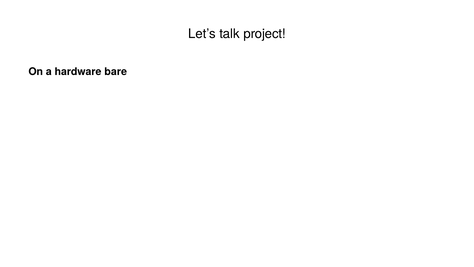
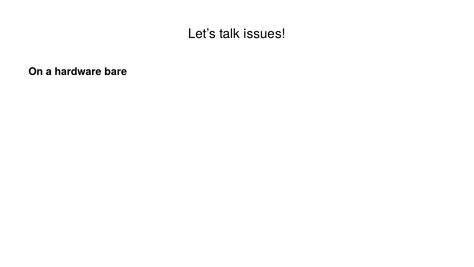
project: project -> issues
